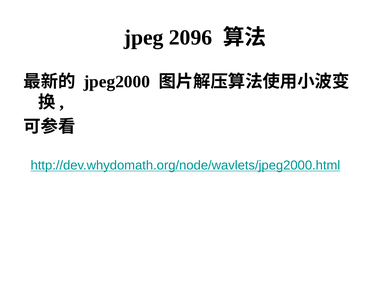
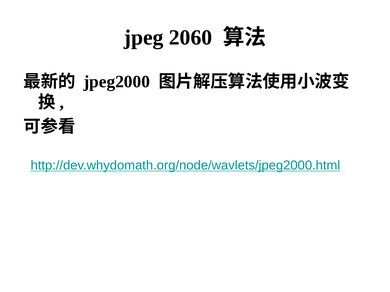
2096: 2096 -> 2060
